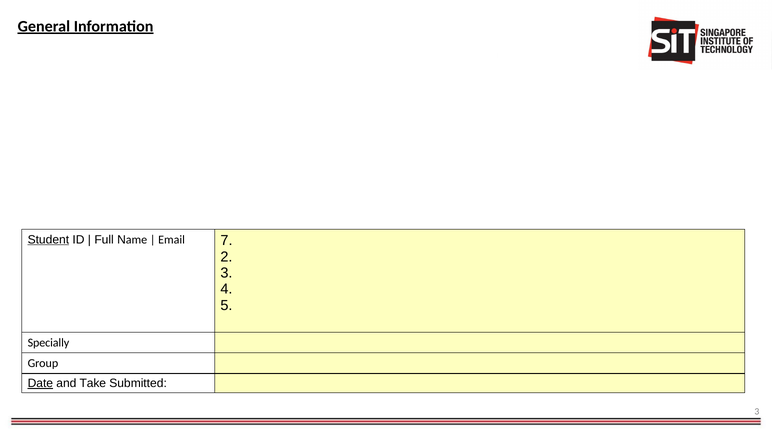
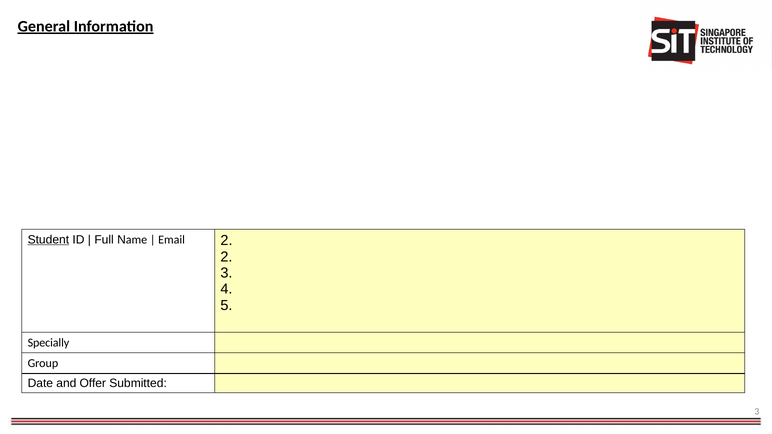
Email 7: 7 -> 2
Date underline: present -> none
Take: Take -> Offer
